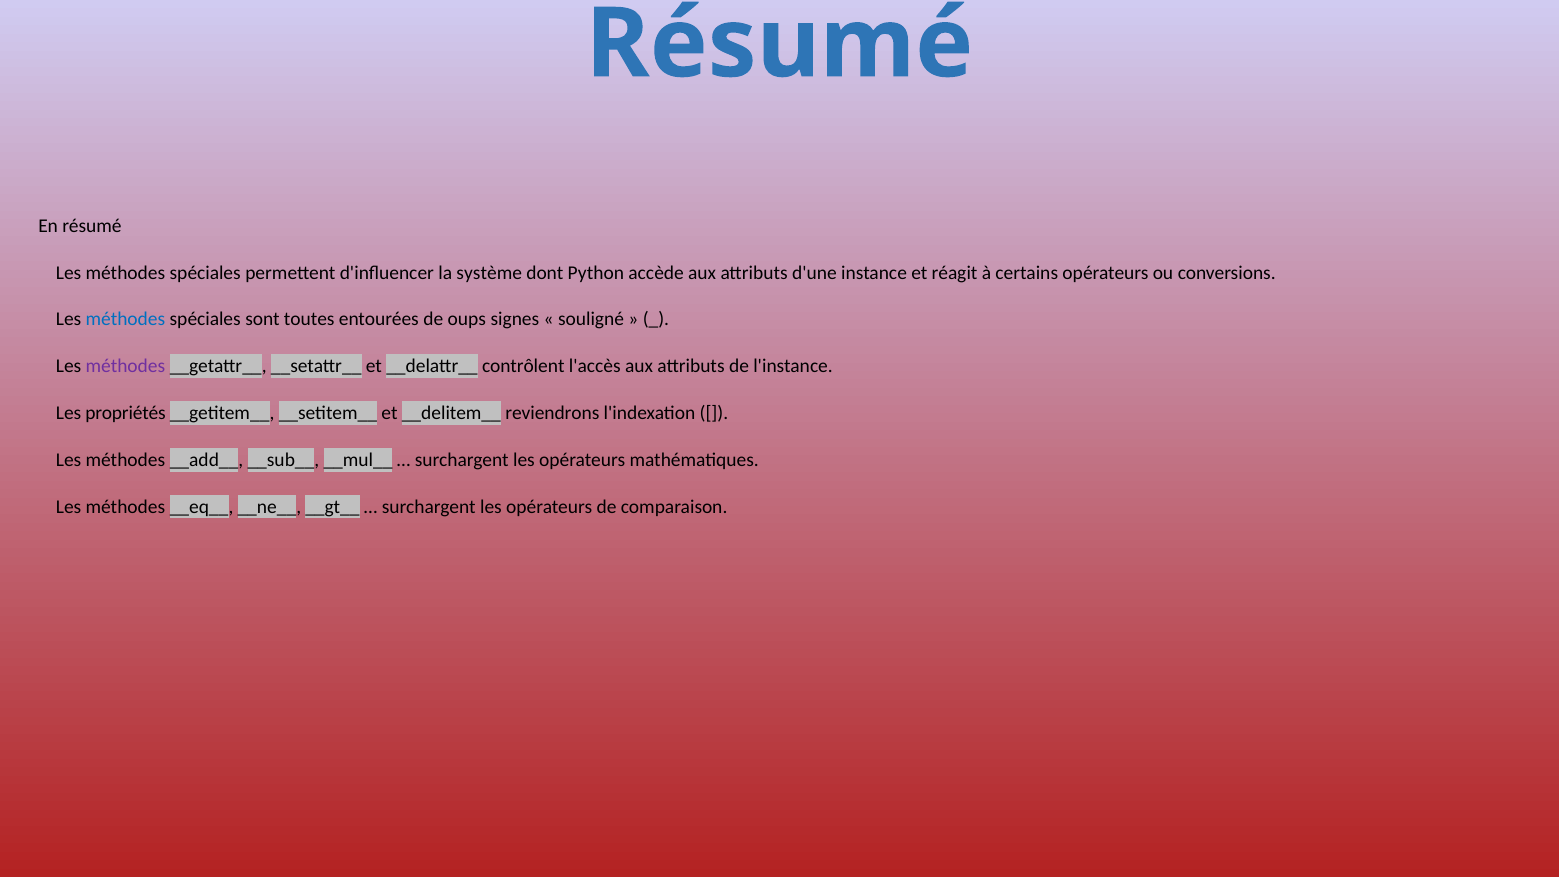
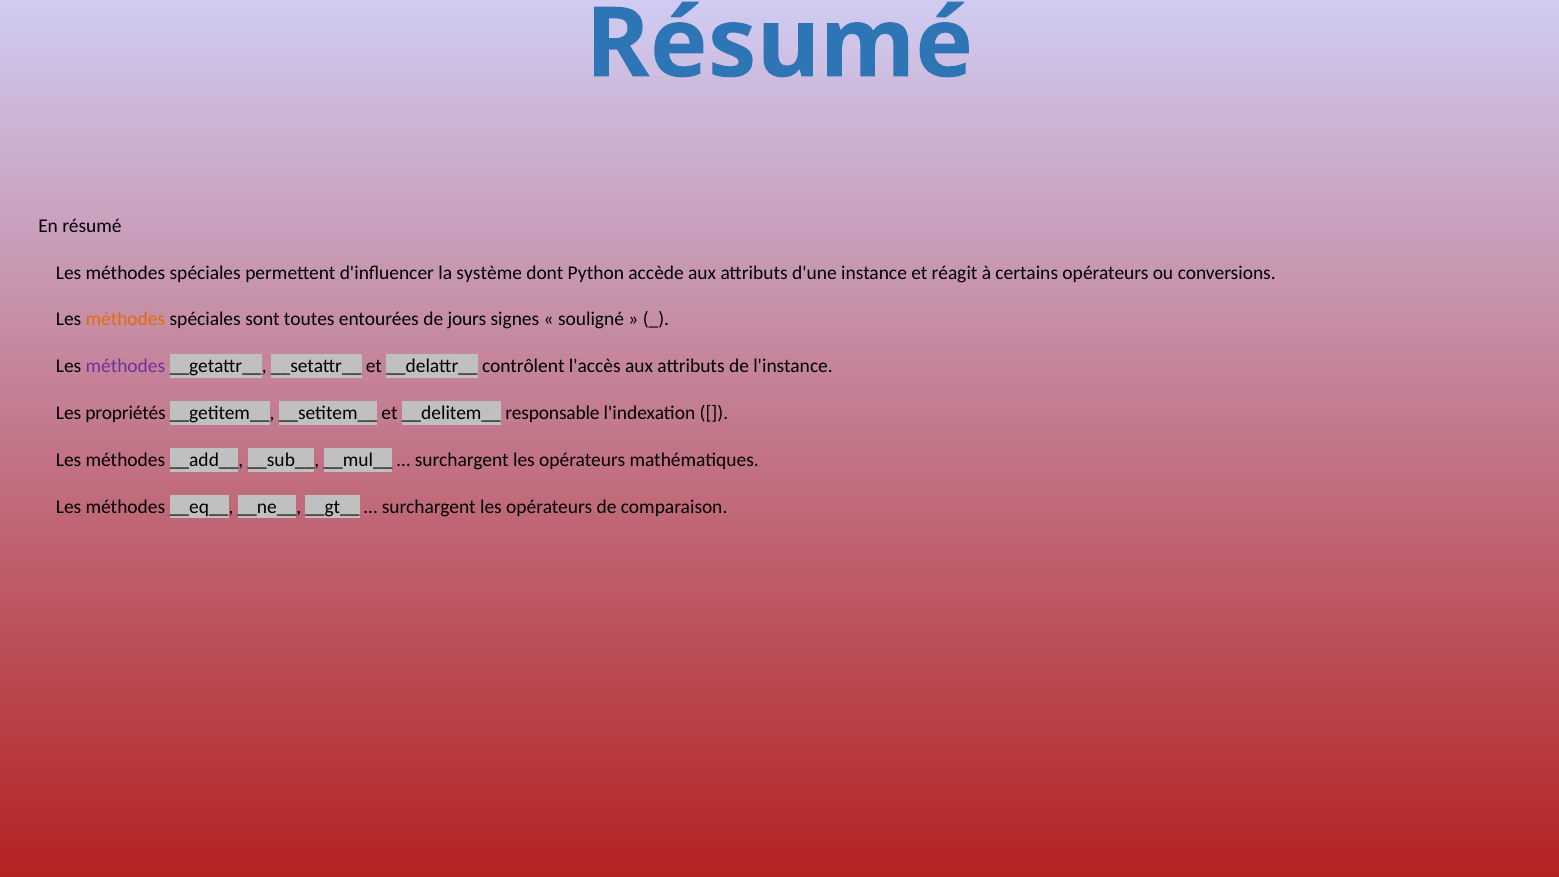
méthodes at (125, 319) colour: blue -> orange
oups: oups -> jours
reviendrons: reviendrons -> responsable
